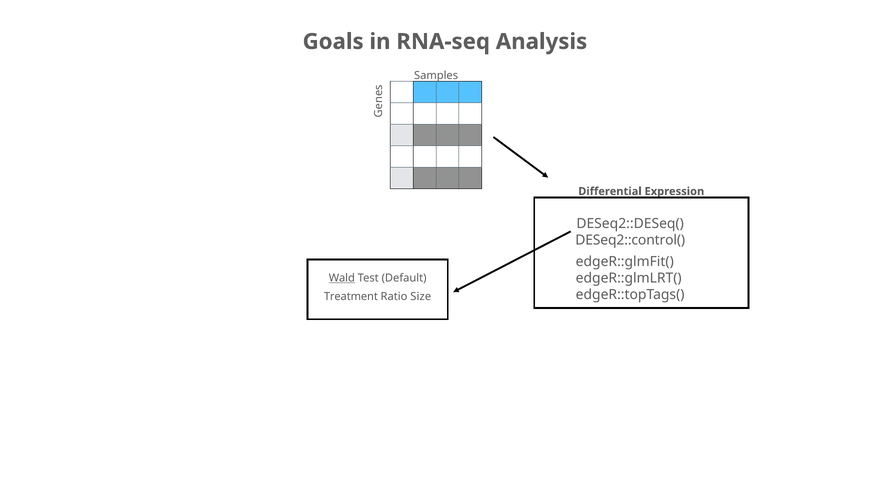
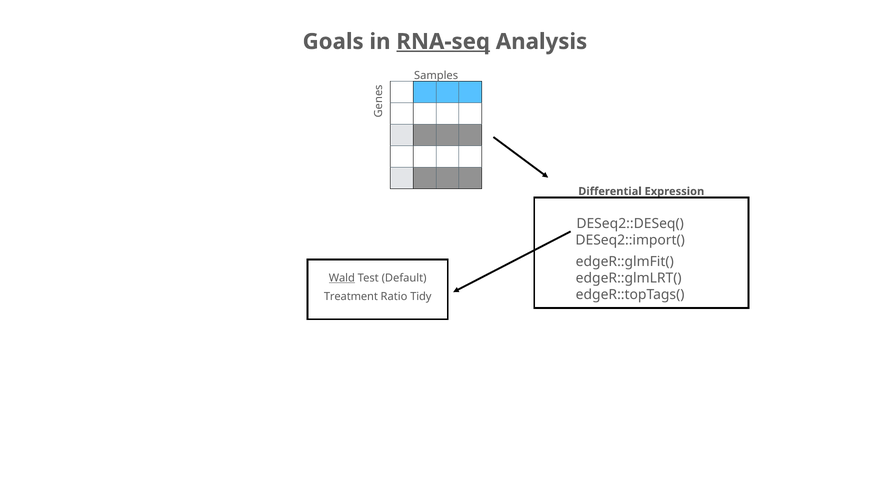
RNA-seq underline: none -> present
DESeq2::control(: DESeq2::control( -> DESeq2::import(
Size: Size -> Tidy
